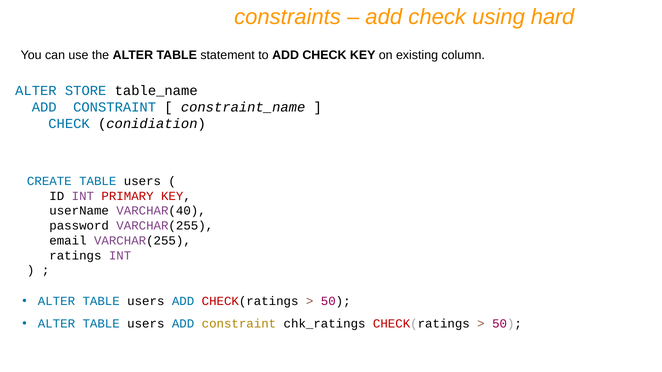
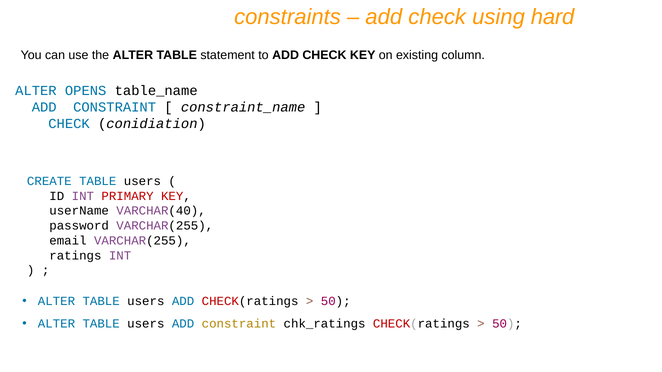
STORE: STORE -> OPENS
